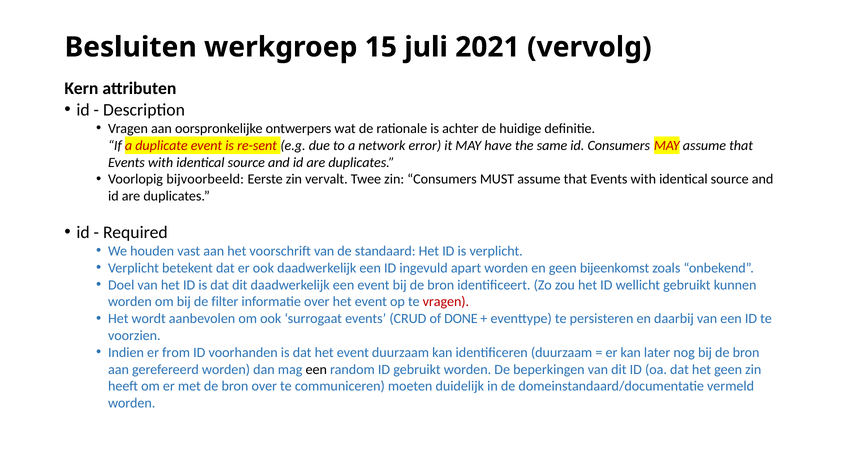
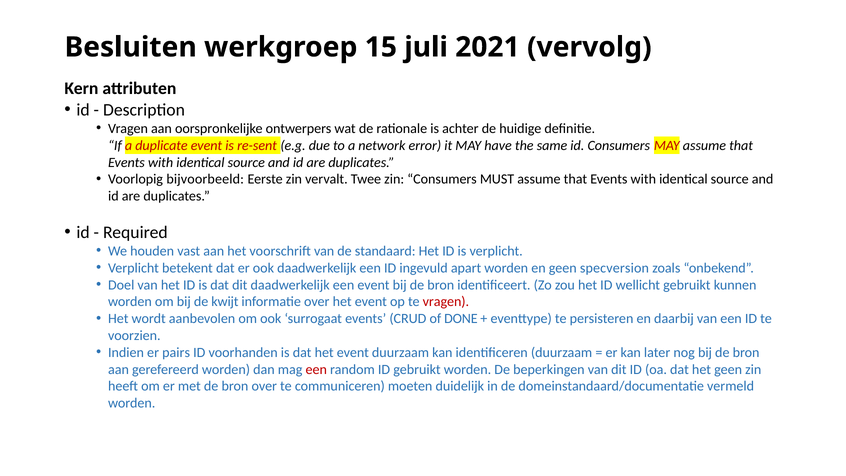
bijeenkomst: bijeenkomst -> specversion
filter: filter -> kwijt
from: from -> pairs
een at (316, 369) colour: black -> red
